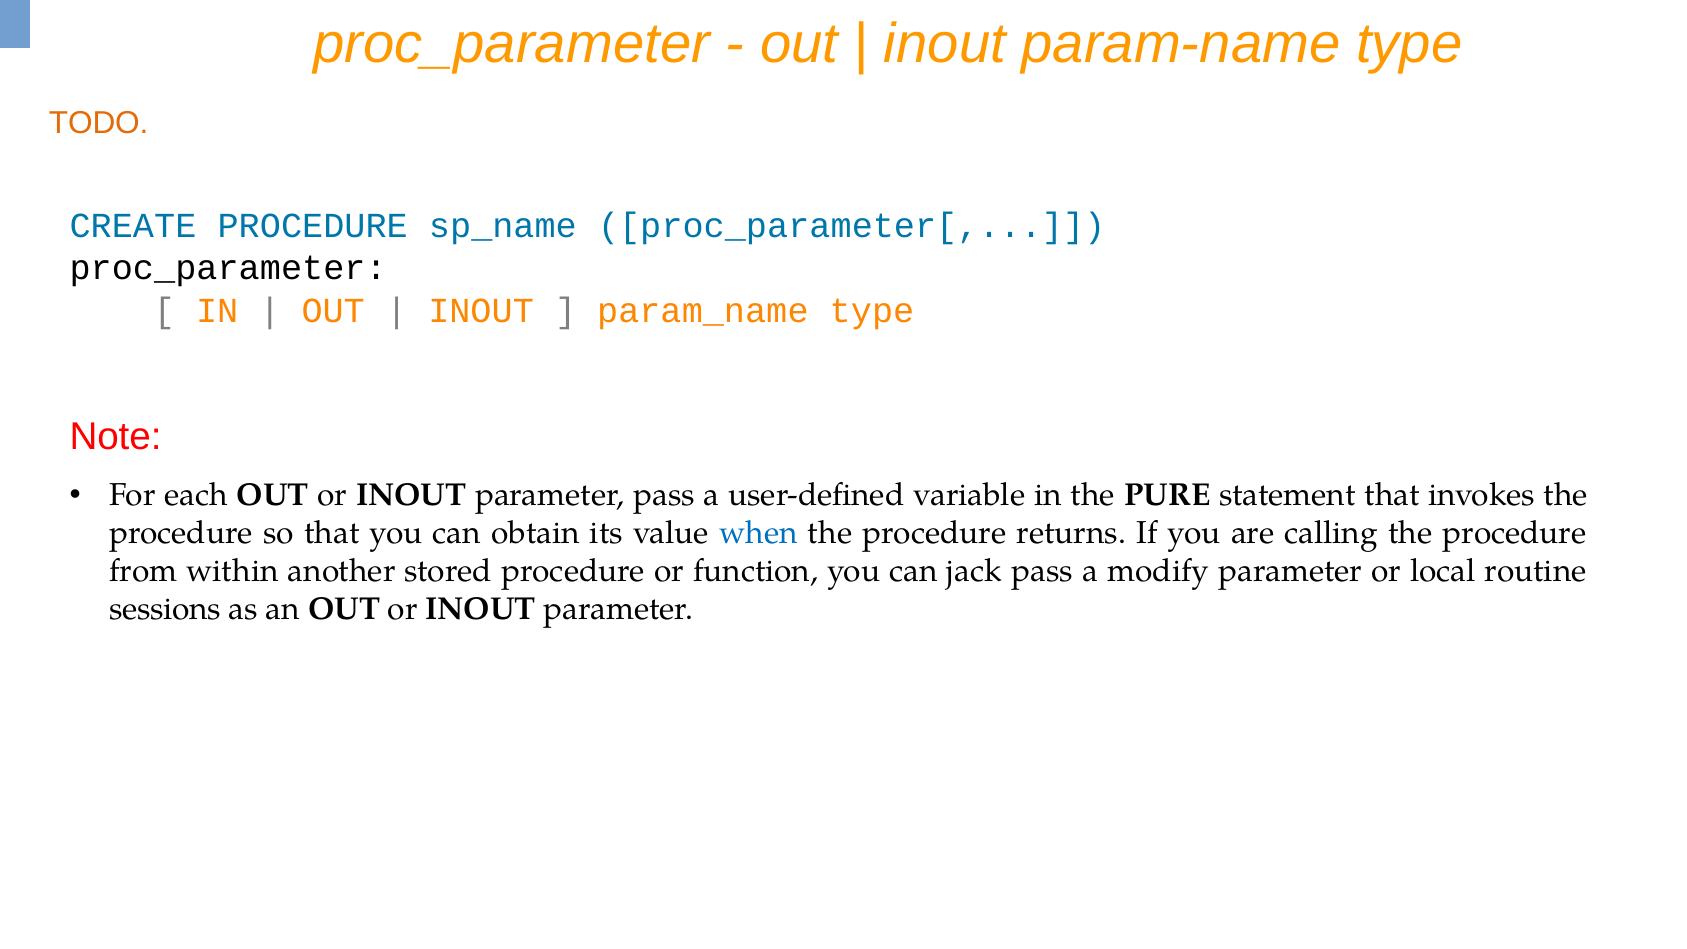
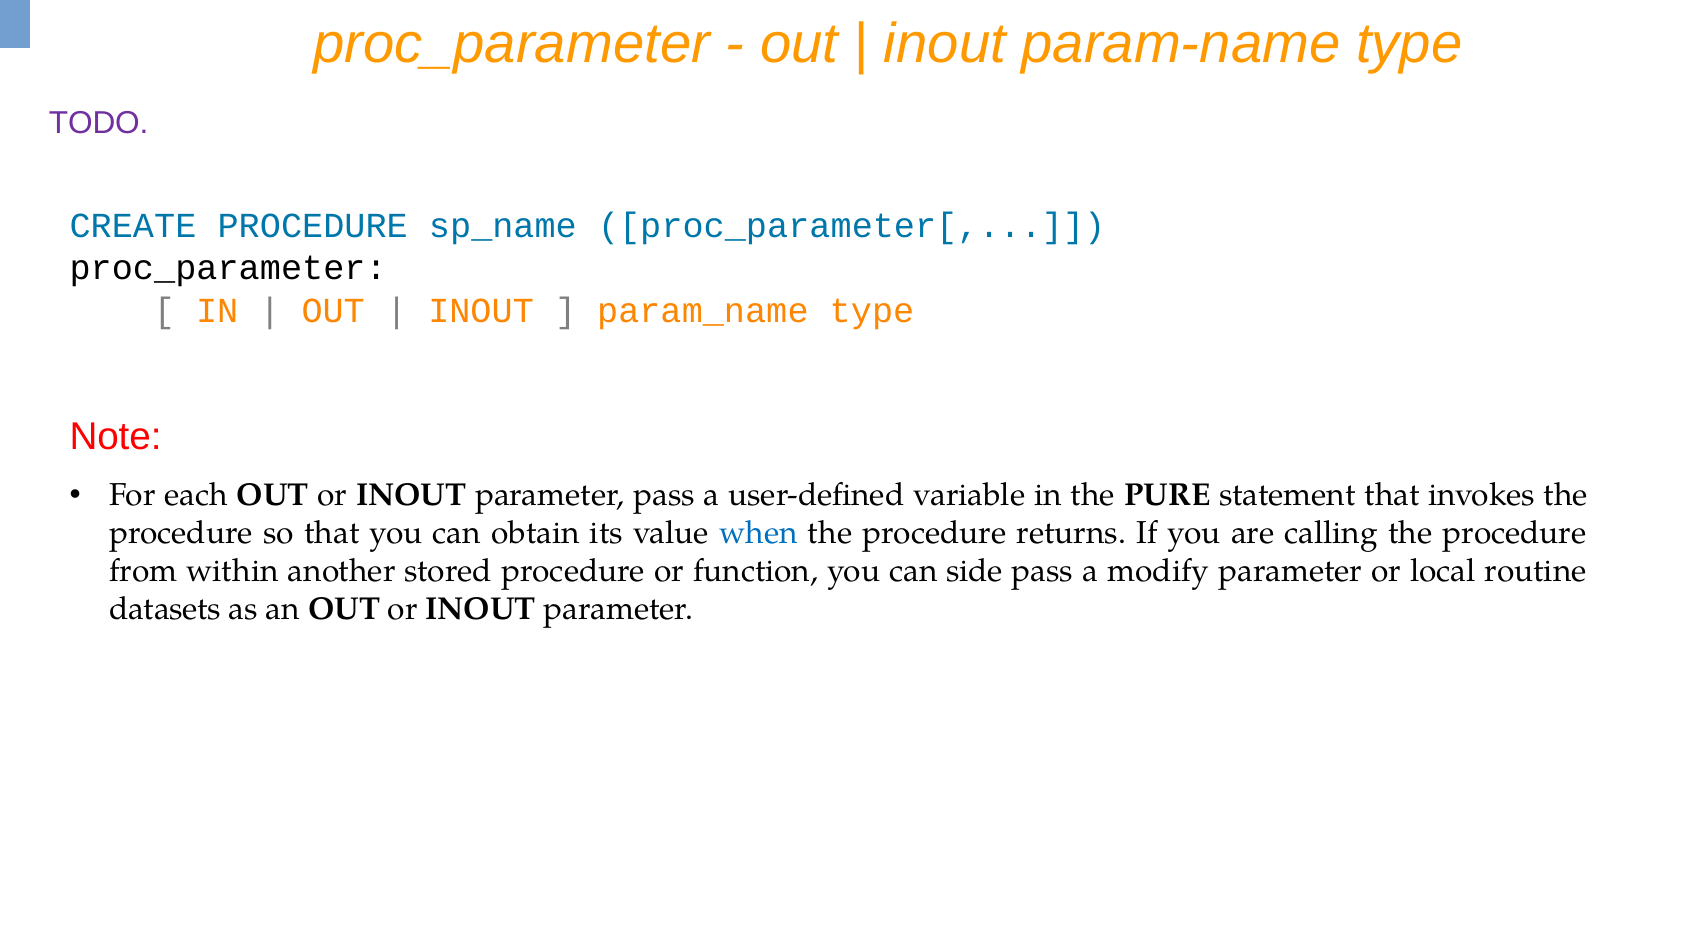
TODO colour: orange -> purple
jack: jack -> side
sessions: sessions -> datasets
